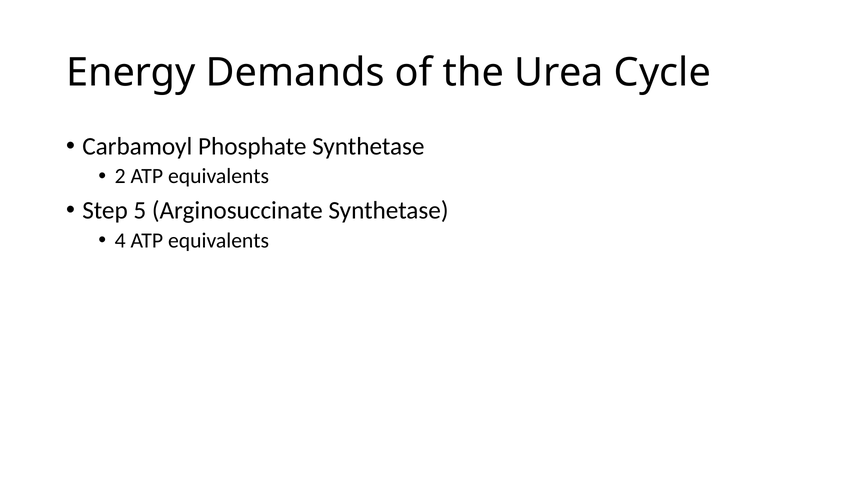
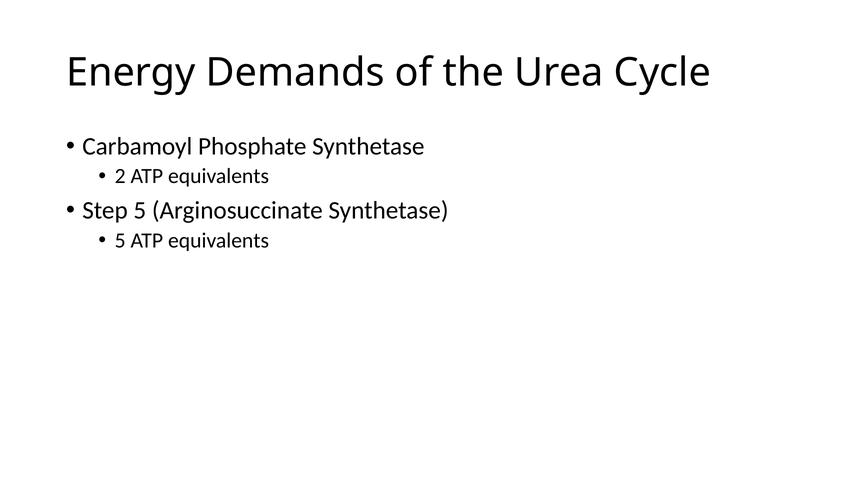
4 at (120, 240): 4 -> 5
